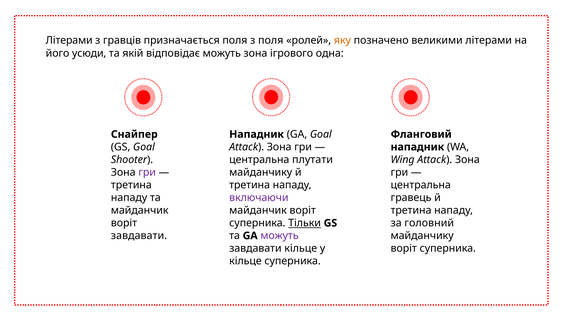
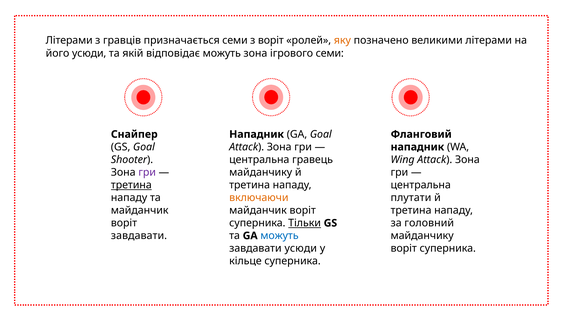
призначається поля: поля -> семи
з поля: поля -> воріт
ігрового одна: одна -> семи
плутати: плутати -> гравець
третина at (131, 185) underline: none -> present
включаючи colour: purple -> orange
гравець: гравець -> плутати
можуть at (279, 236) colour: purple -> blue
завдавати кільце: кільце -> усюди
